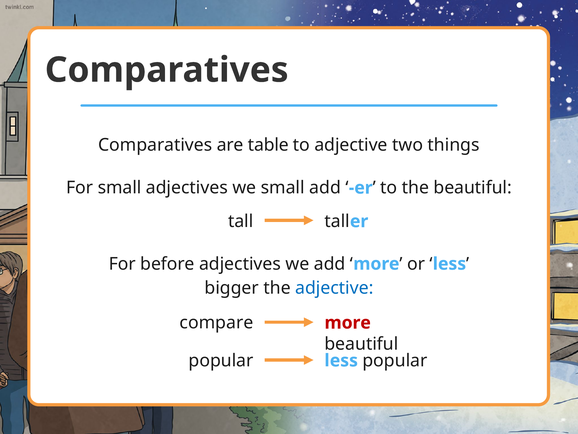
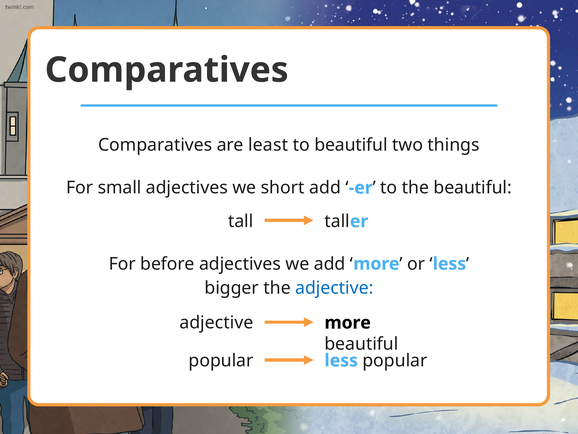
table: table -> least
to adjective: adjective -> beautiful
we small: small -> short
compare at (216, 322): compare -> adjective
more at (348, 322) colour: red -> black
